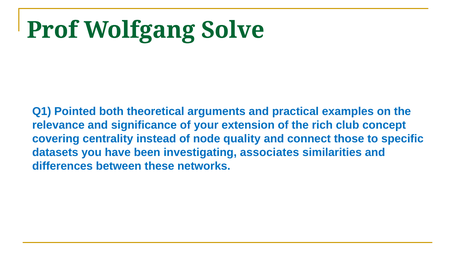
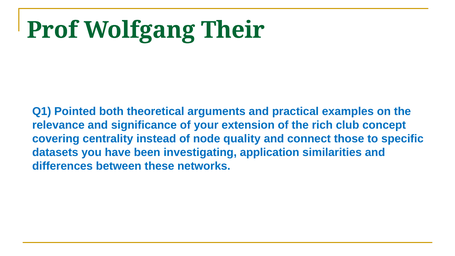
Solve: Solve -> Their
associates: associates -> application
